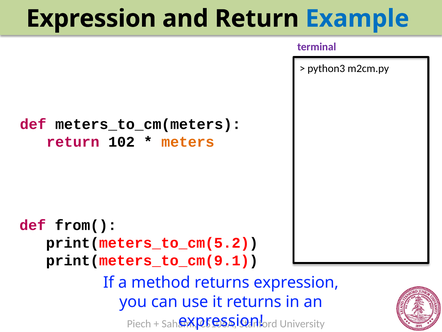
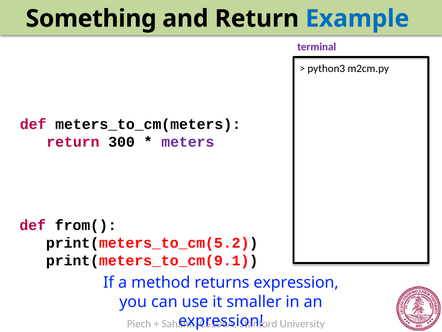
Expression at (91, 19): Expression -> Something
102: 102 -> 300
meters colour: orange -> purple
it returns: returns -> smaller
